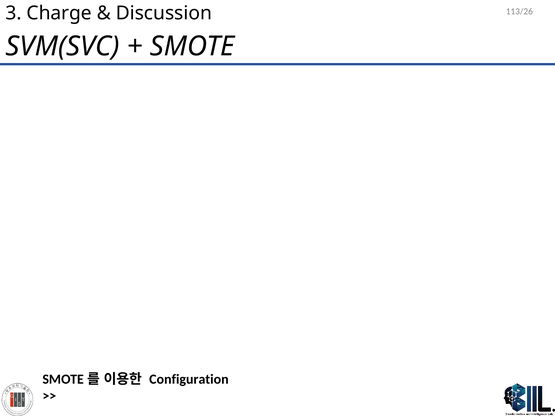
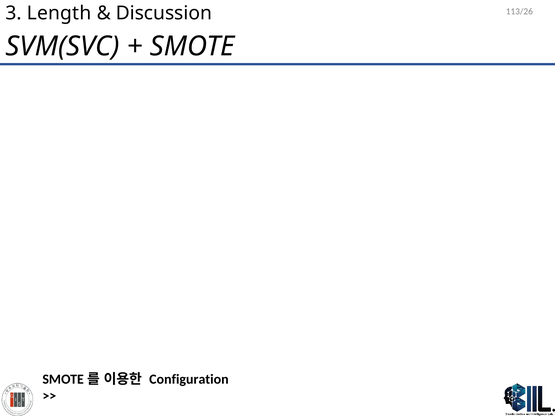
Charge: Charge -> Length
